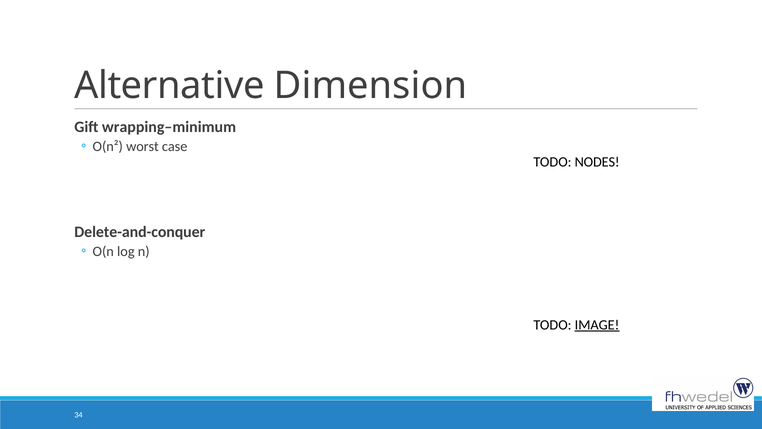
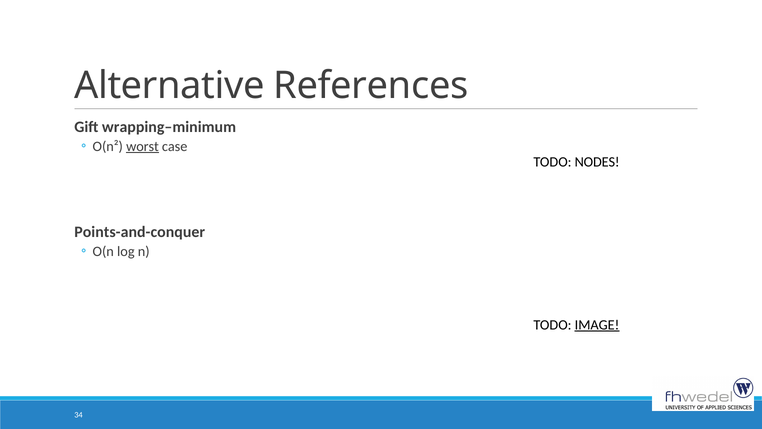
Dimension: Dimension -> References
worst underline: none -> present
Delete-and-conquer: Delete-and-conquer -> Points-and-conquer
